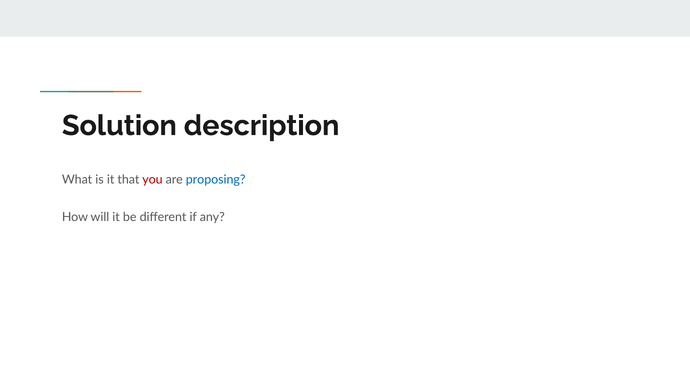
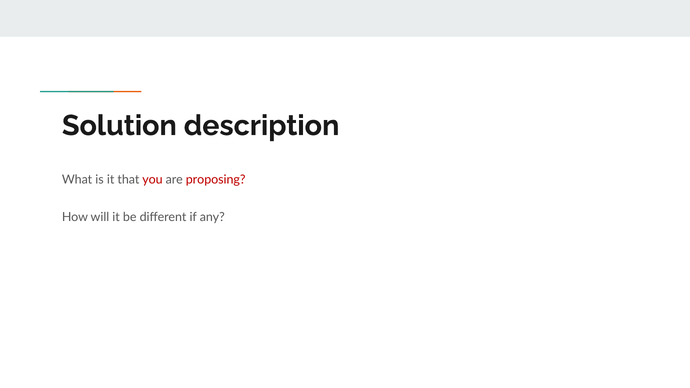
proposing colour: blue -> red
